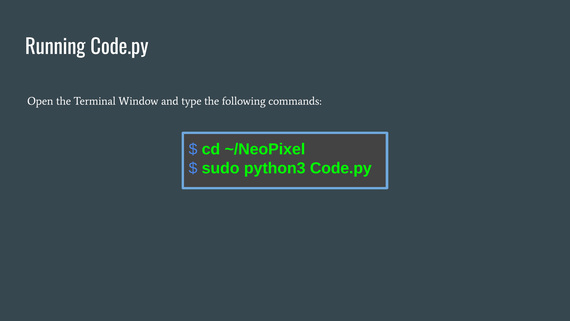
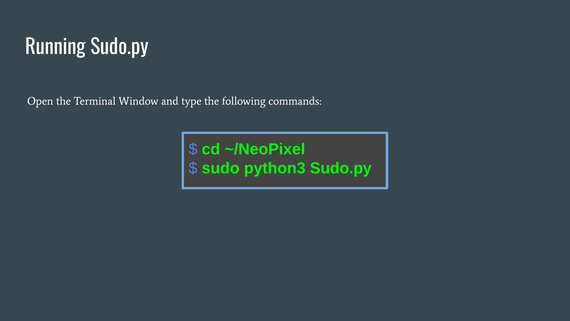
Running Code.py: Code.py -> Sudo.py
python3 Code.py: Code.py -> Sudo.py
